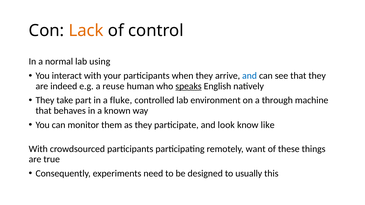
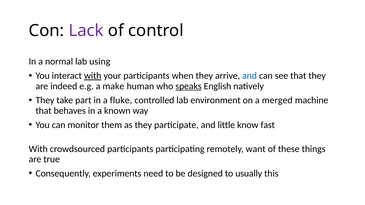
Lack colour: orange -> purple
with at (93, 76) underline: none -> present
reuse: reuse -> make
through: through -> merged
look: look -> little
like: like -> fast
